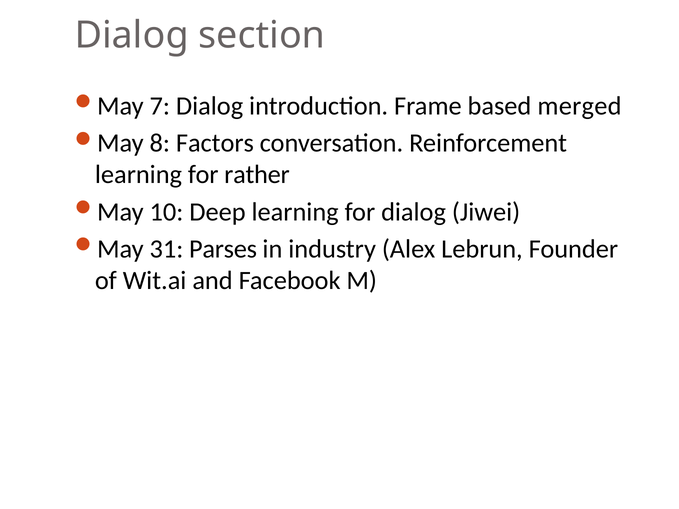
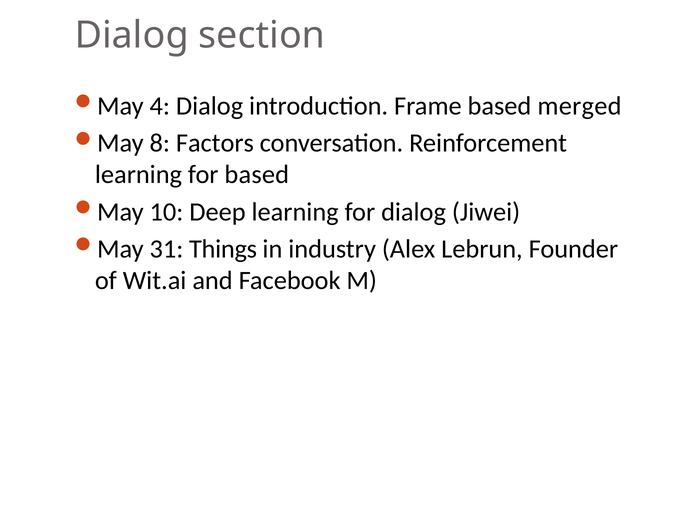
7: 7 -> 4
for rather: rather -> based
Parses: Parses -> Things
